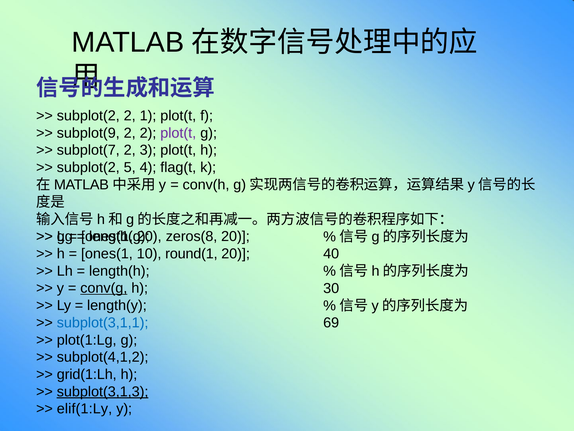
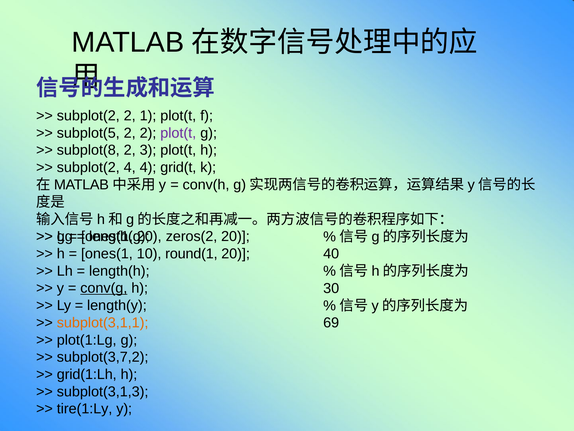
subplot(9: subplot(9 -> subplot(5
subplot(7: subplot(7 -> subplot(8
subplot(2 5: 5 -> 4
flag(t: flag(t -> grid(t
zeros(8: zeros(8 -> zeros(2
subplot(3,1,1 colour: blue -> orange
subplot(4,1,2: subplot(4,1,2 -> subplot(3,7,2
subplot(3,1,3 underline: present -> none
elif(1:Ly: elif(1:Ly -> tire(1:Ly
